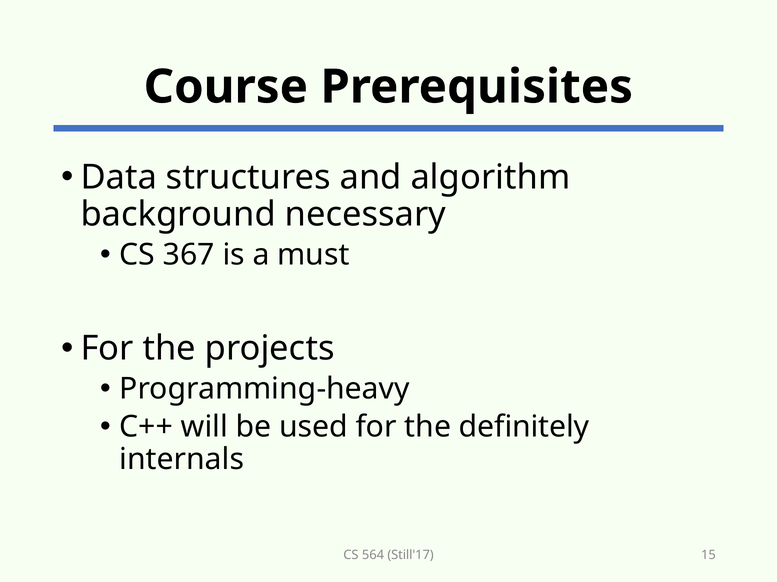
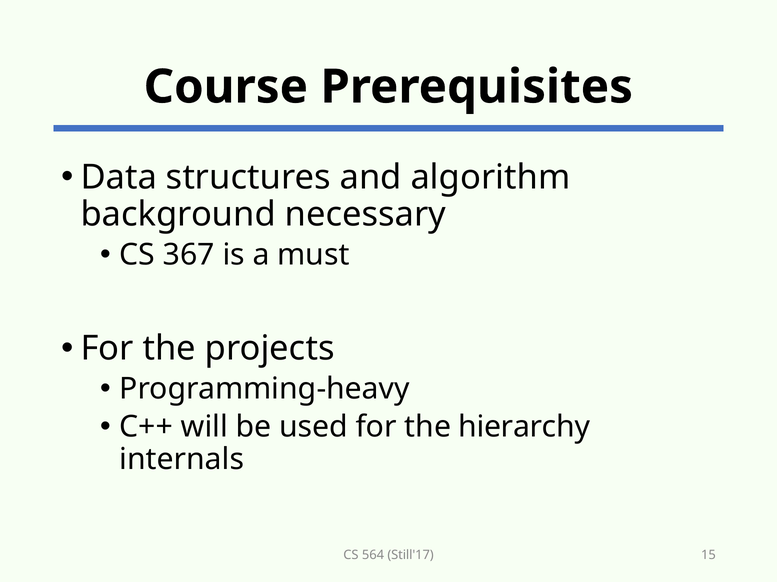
definitely: definitely -> hierarchy
